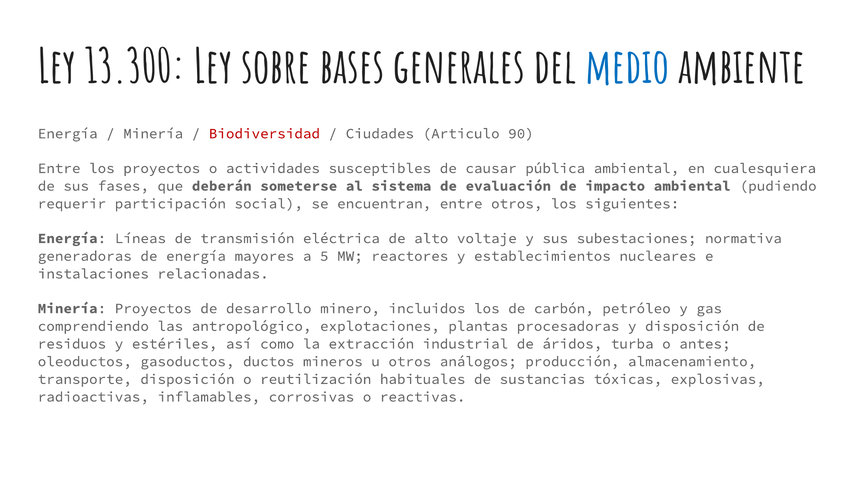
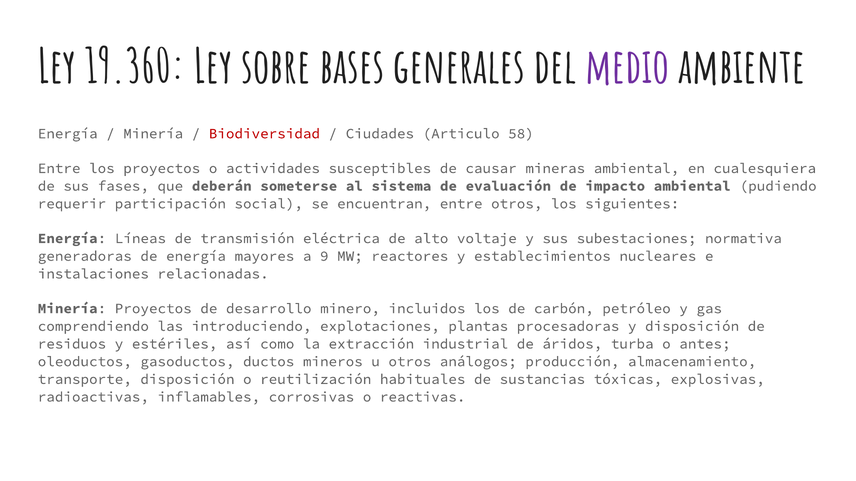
13.300: 13.300 -> 19.360
medio colour: blue -> purple
90: 90 -> 58
pública: pública -> mineras
5: 5 -> 9
antropológico: antropológico -> introduciendo
